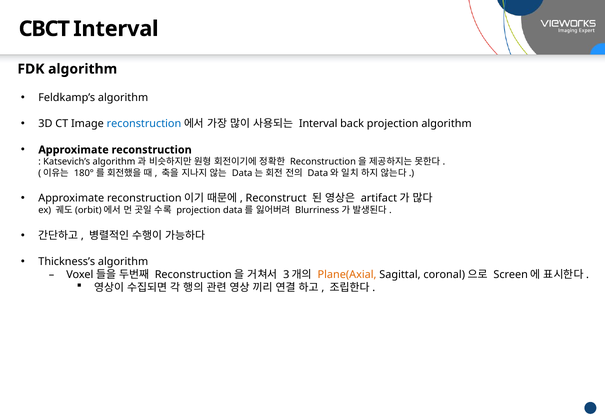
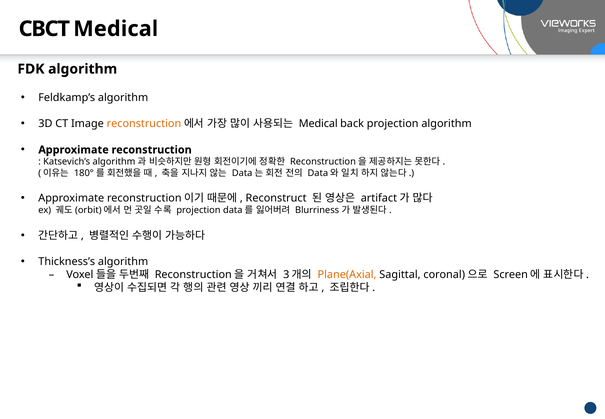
CBCT Interval: Interval -> Medical
reconstruction at (144, 124) colour: blue -> orange
Interval at (318, 124): Interval -> Medical
